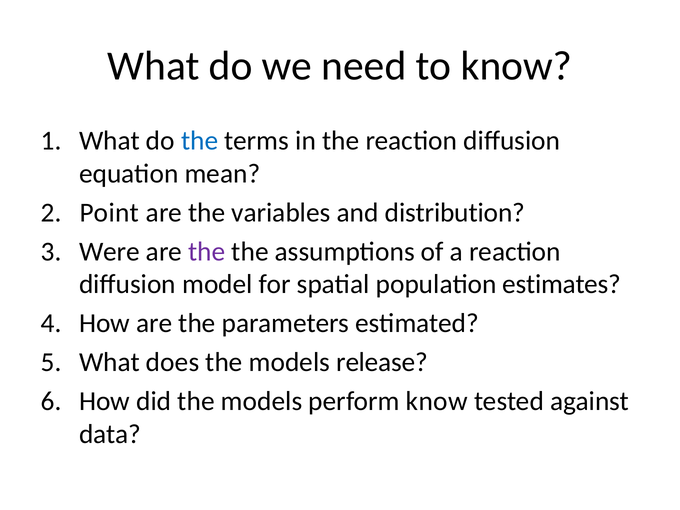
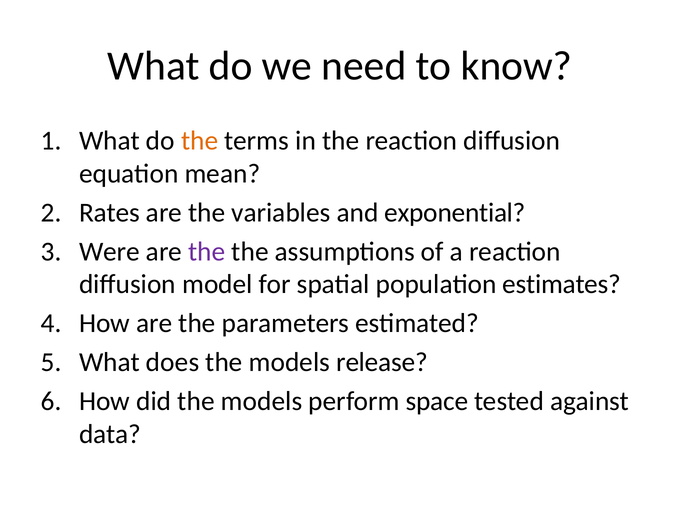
the at (200, 141) colour: blue -> orange
Point: Point -> Rates
distribution: distribution -> exponential
perform know: know -> space
